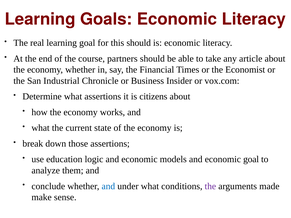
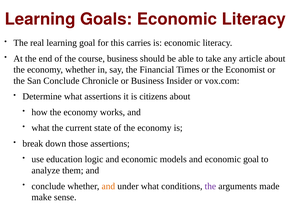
this should: should -> carries
course partners: partners -> business
San Industrial: Industrial -> Conclude
and at (108, 186) colour: blue -> orange
